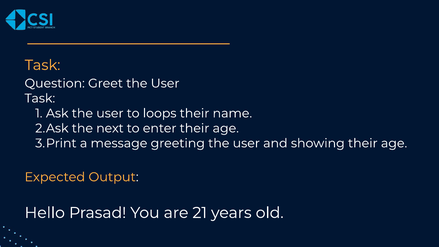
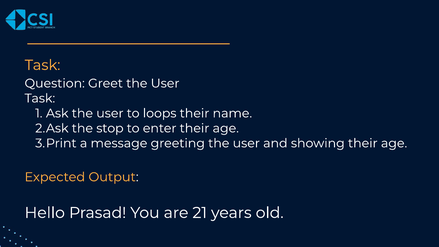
next: next -> stop
